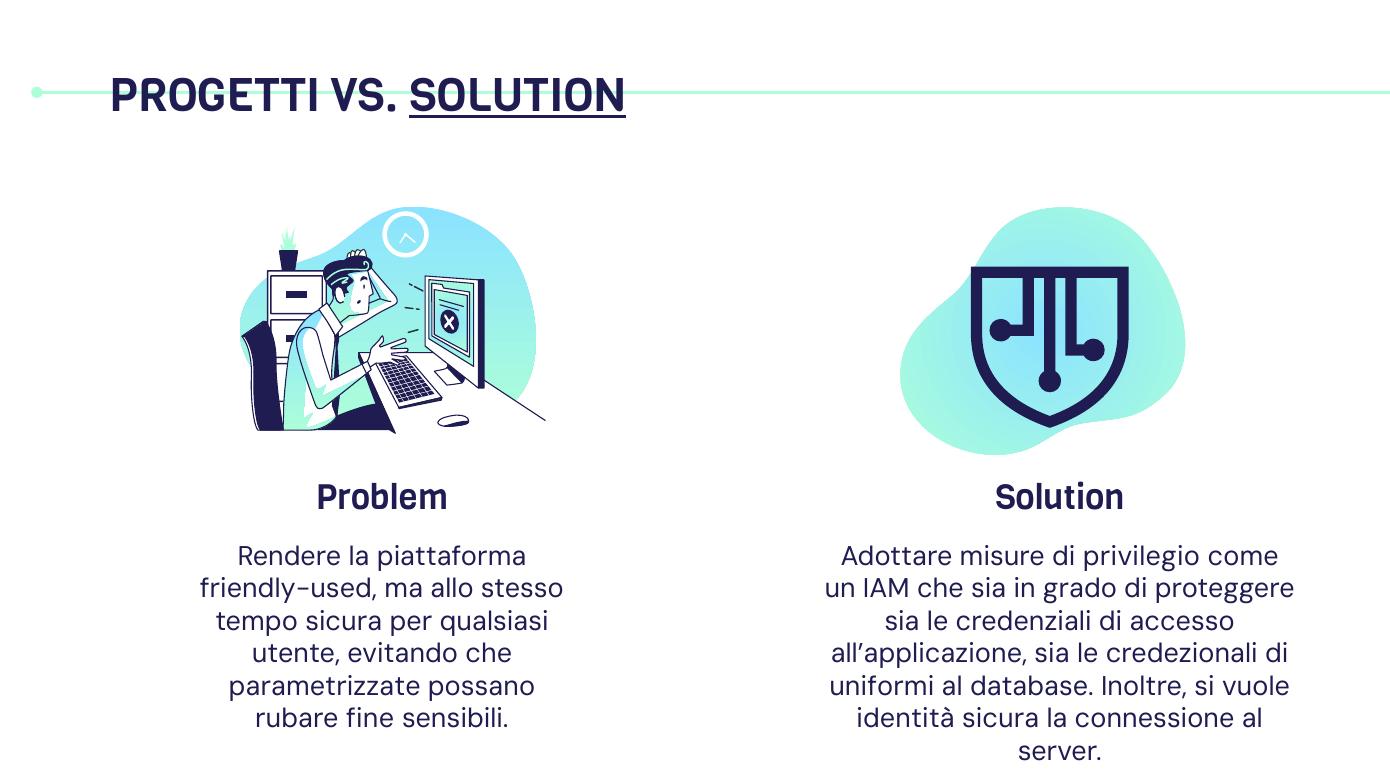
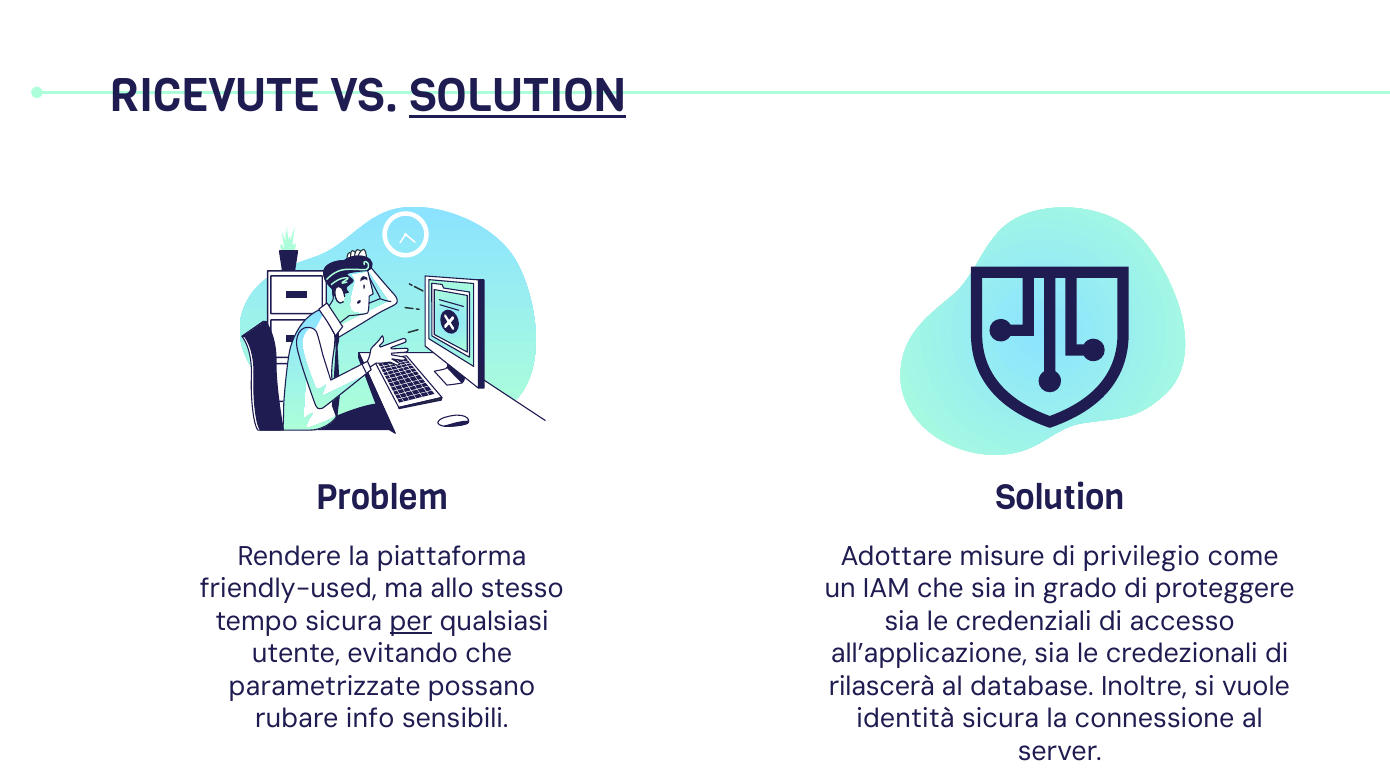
PROGETTI: PROGETTI -> RICEVUTE
per underline: none -> present
uniformi: uniformi -> rilascerà
fine: fine -> info
